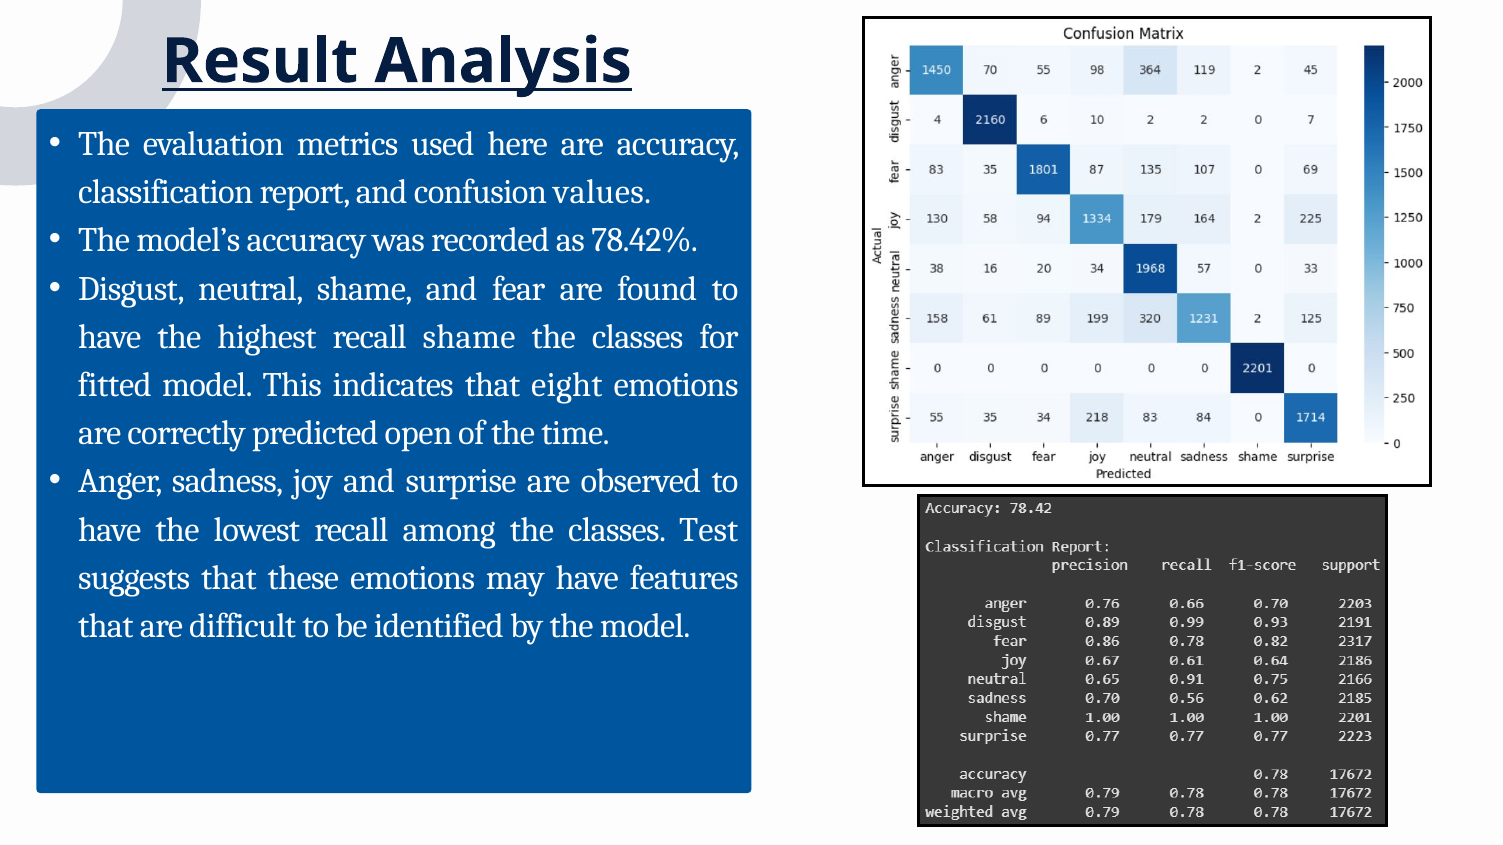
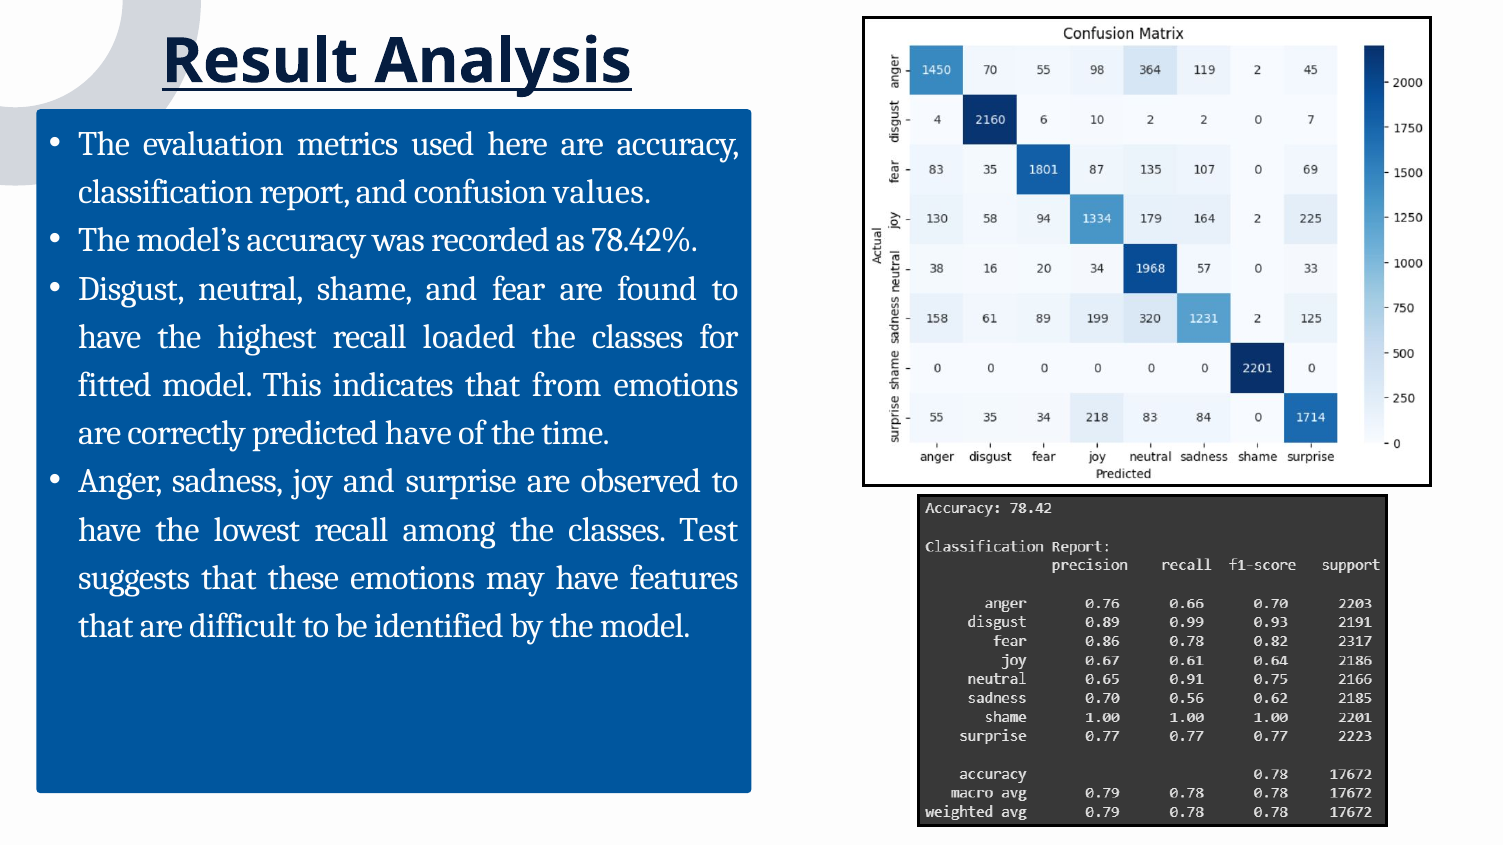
recall shame: shame -> loaded
eight: eight -> from
predicted open: open -> have
